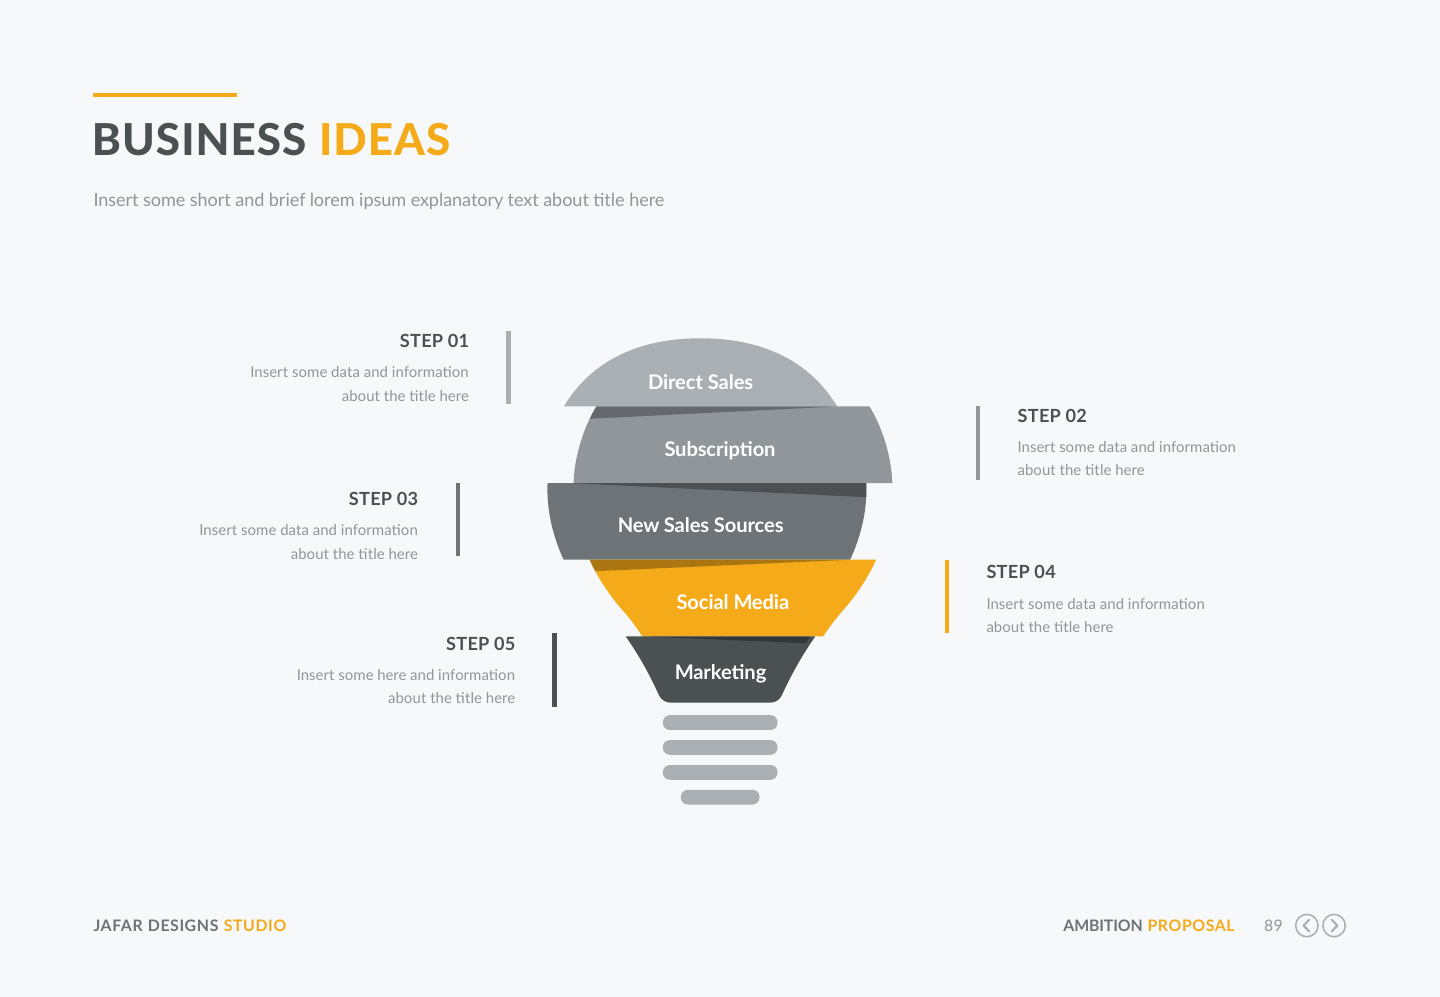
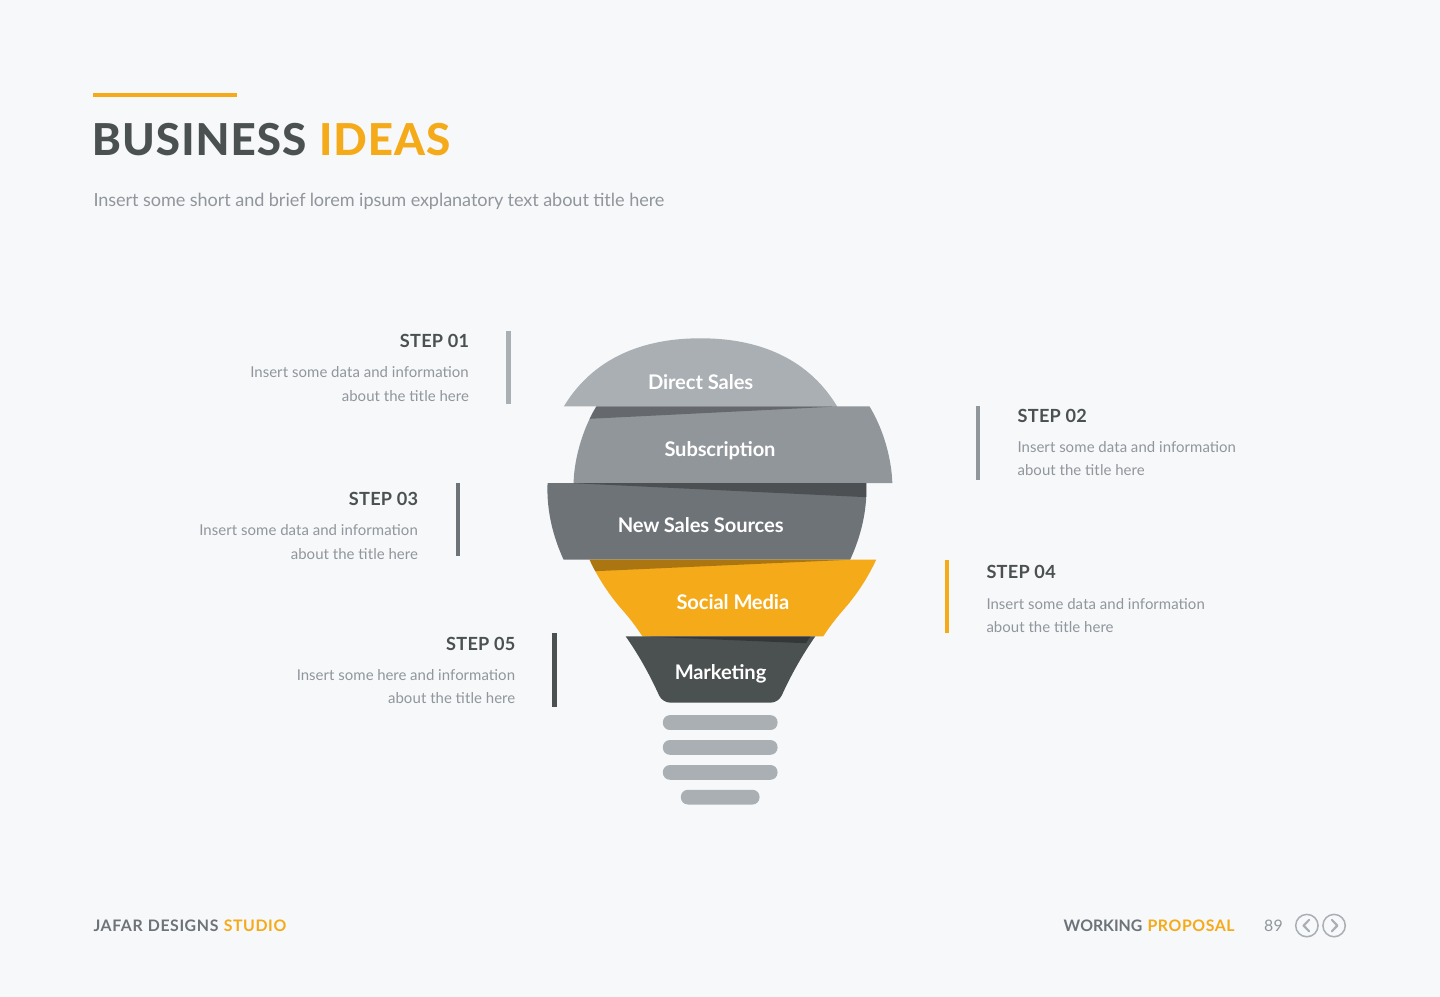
AMBITION: AMBITION -> WORKING
